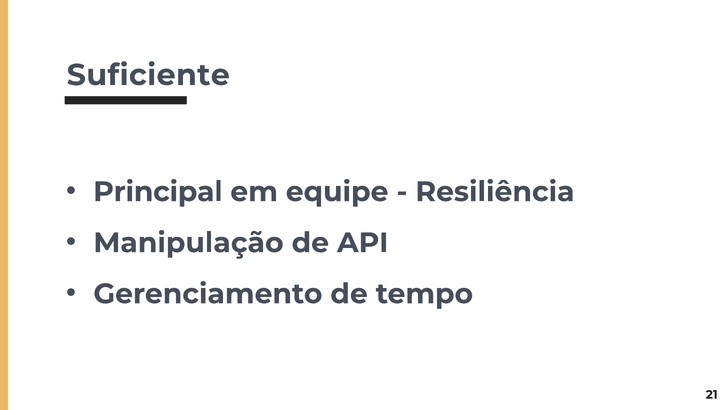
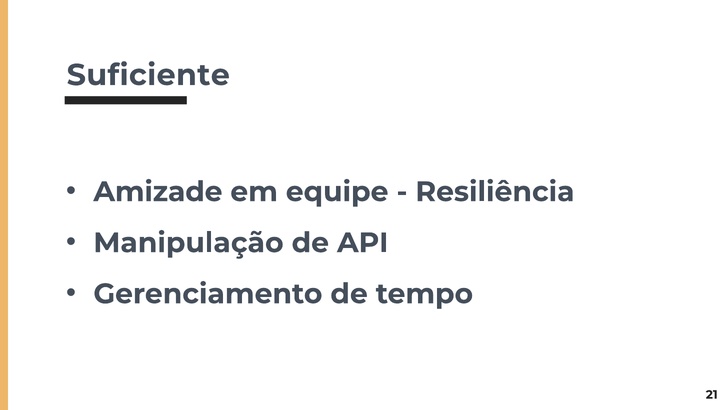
Principal: Principal -> Amizade
